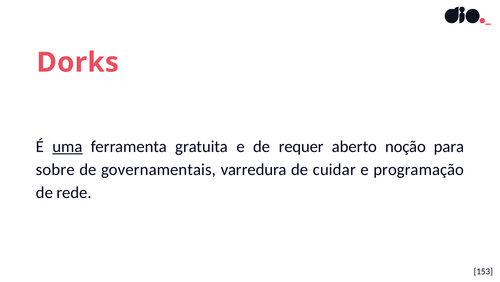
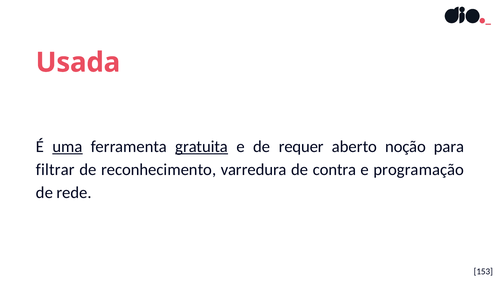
Dorks: Dorks -> Usada
gratuita underline: none -> present
sobre: sobre -> filtrar
governamentais: governamentais -> reconhecimento
cuidar: cuidar -> contra
